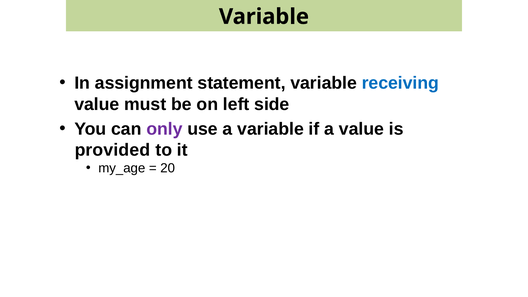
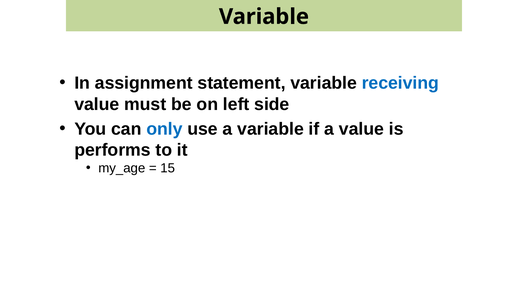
only colour: purple -> blue
provided: provided -> performs
20: 20 -> 15
